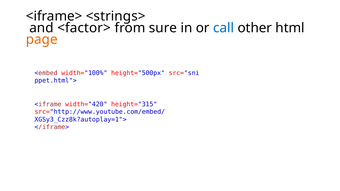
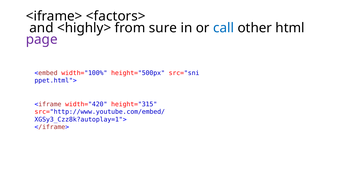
<strings>: <strings> -> <factors>
<factor>: <factor> -> <highly>
page colour: orange -> purple
